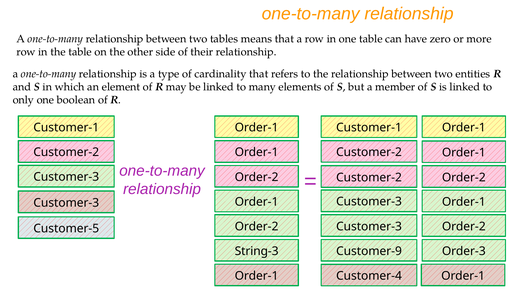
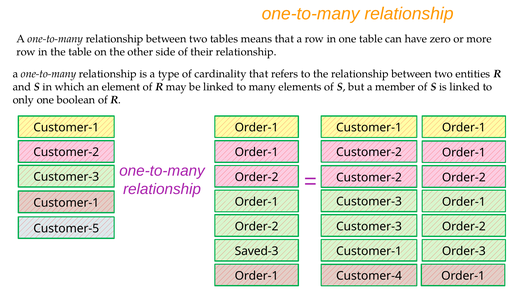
Customer-3 at (66, 203): Customer-3 -> Customer-1
String-3: String-3 -> Saved-3
Customer-9 at (369, 251): Customer-9 -> Customer-1
